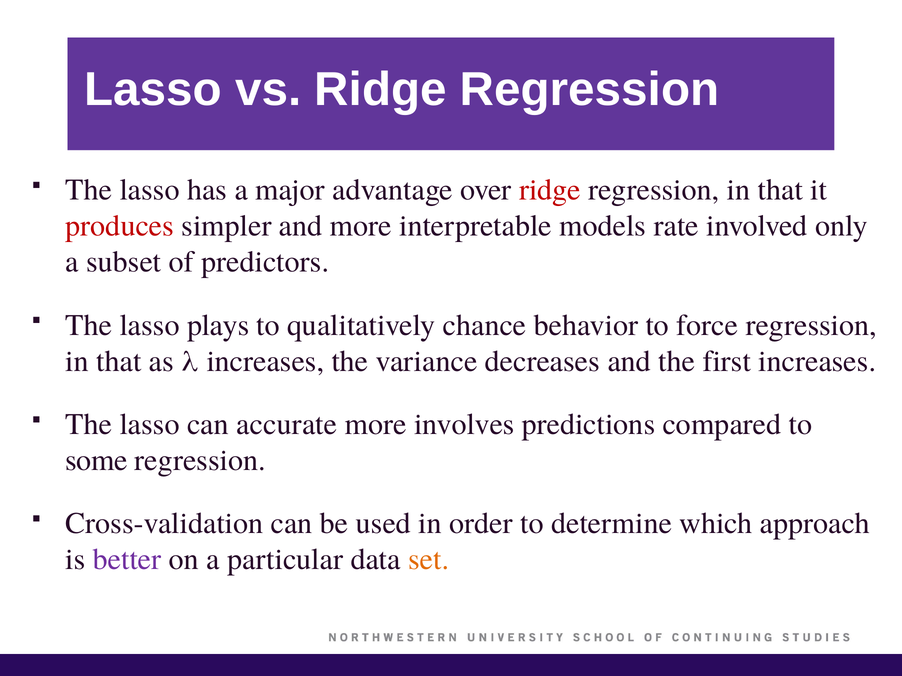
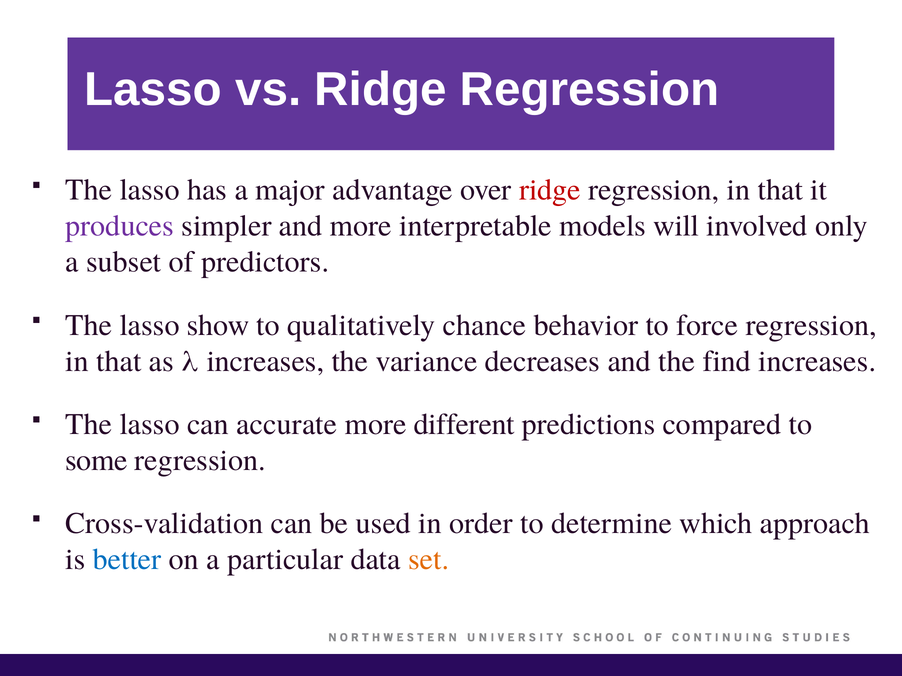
produces colour: red -> purple
rate: rate -> will
plays: plays -> show
first: first -> find
involves: involves -> different
better colour: purple -> blue
